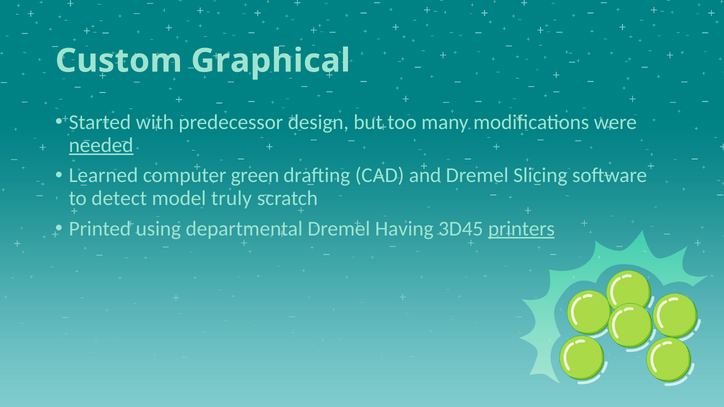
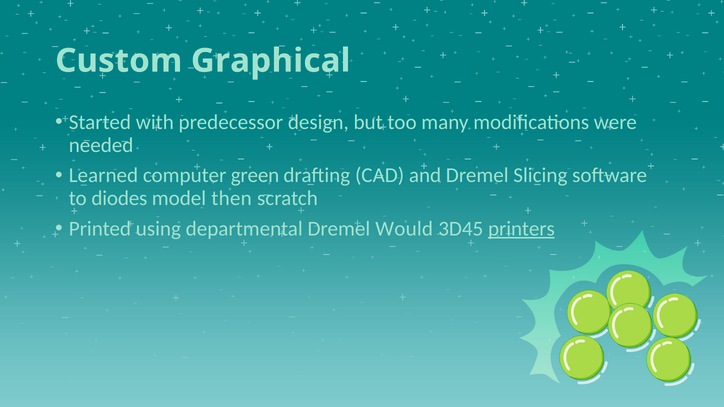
needed underline: present -> none
detect: detect -> diodes
truly: truly -> then
Having: Having -> Would
